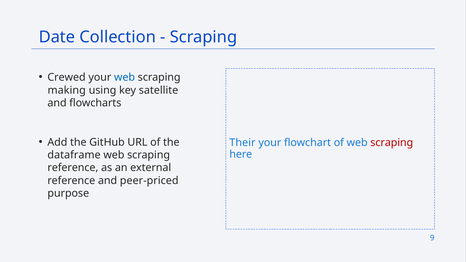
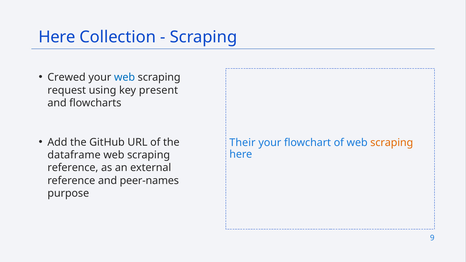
Date at (57, 37): Date -> Here
making: making -> request
satellite: satellite -> present
scraping at (392, 143) colour: red -> orange
peer-priced: peer-priced -> peer-names
